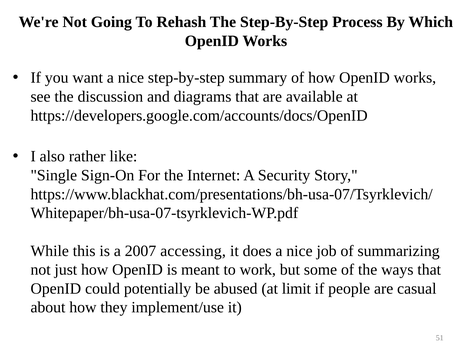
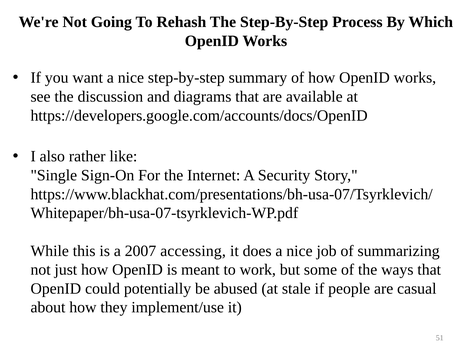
limit: limit -> stale
